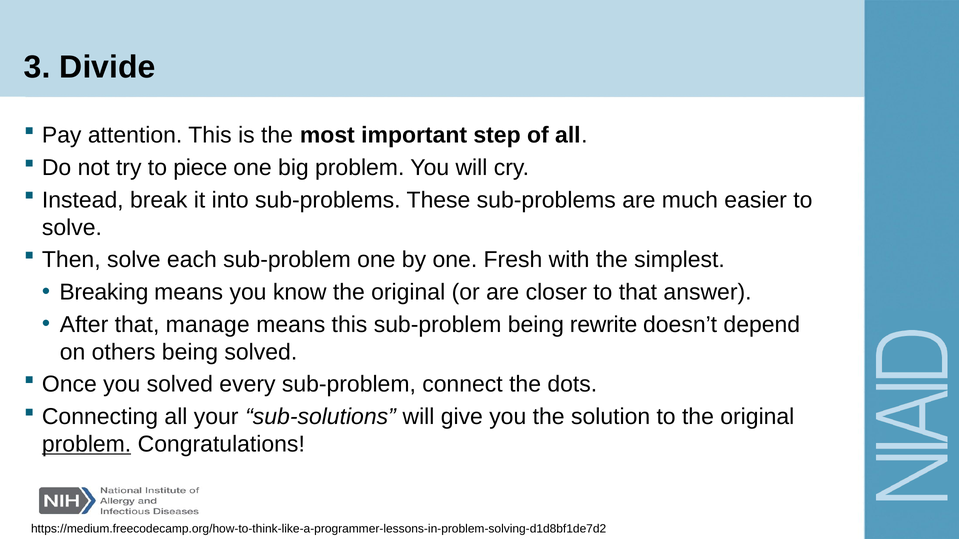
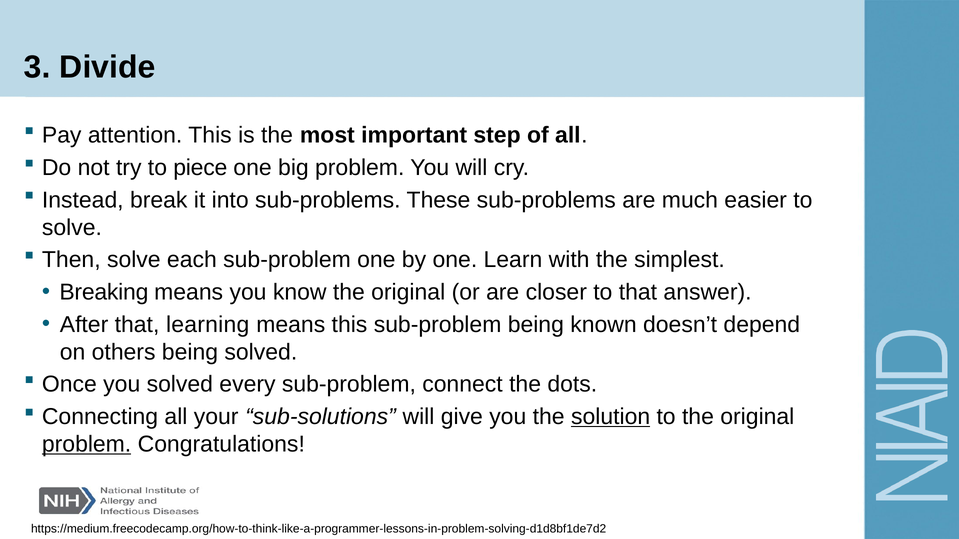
Fresh: Fresh -> Learn
manage: manage -> learning
rewrite: rewrite -> known
solution underline: none -> present
